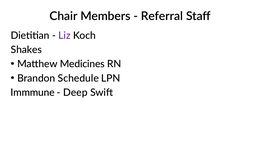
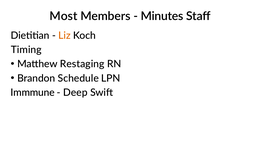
Chair: Chair -> Most
Referral: Referral -> Minutes
Liz colour: purple -> orange
Shakes: Shakes -> Timing
Medicines: Medicines -> Restaging
